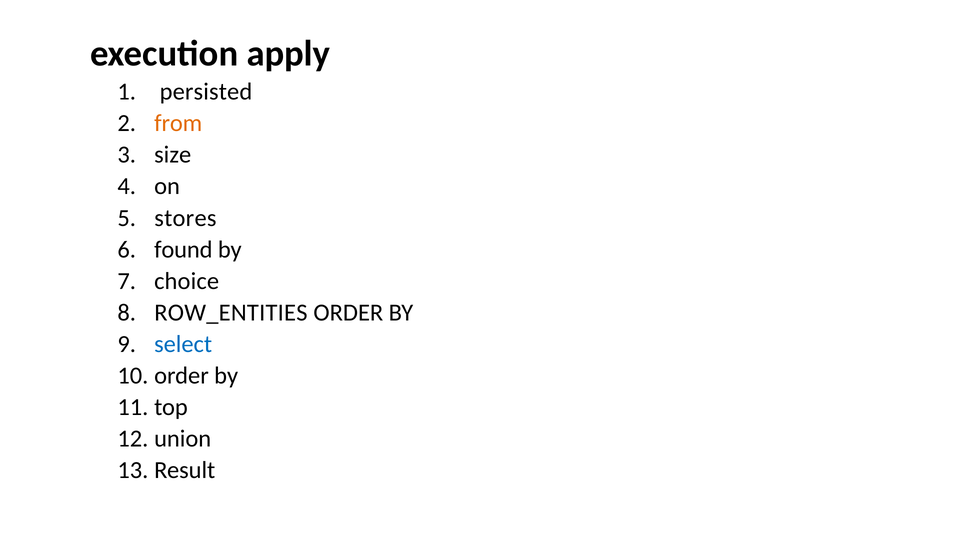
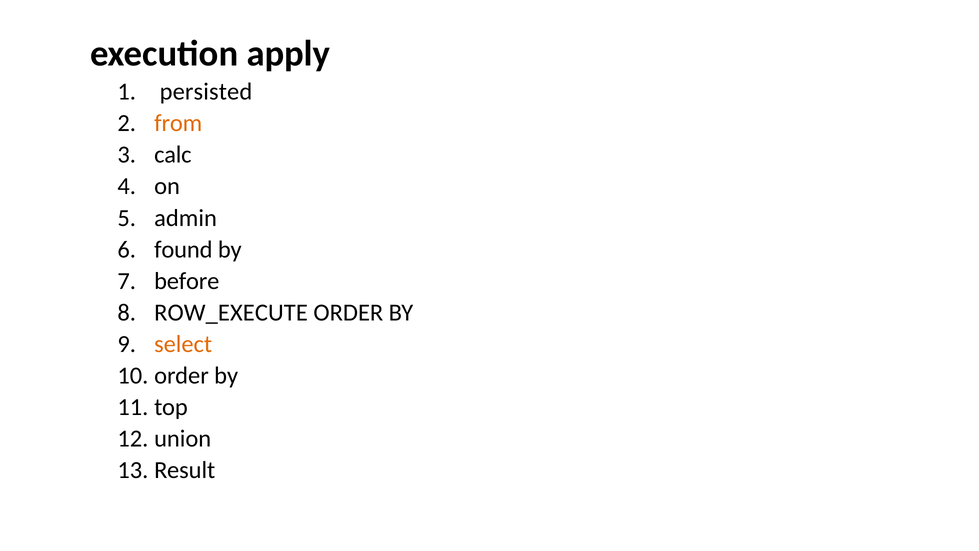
size: size -> calc
stores: stores -> admin
choice: choice -> before
ROW_ENTITIES: ROW_ENTITIES -> ROW_EXECUTE
select colour: blue -> orange
